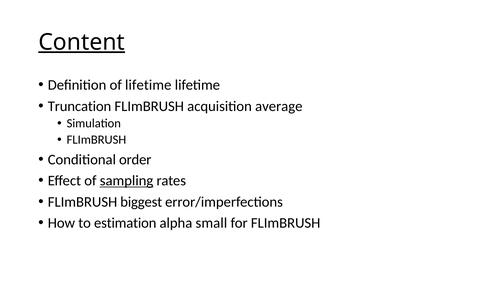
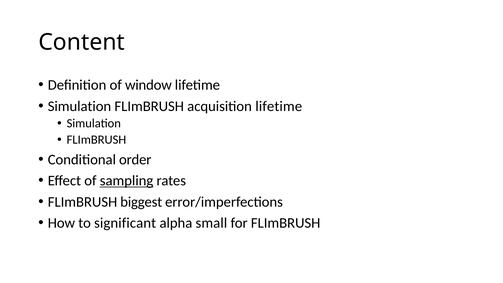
Content underline: present -> none
of lifetime: lifetime -> window
Truncation at (80, 106): Truncation -> Simulation
acquisition average: average -> lifetime
estimation: estimation -> significant
